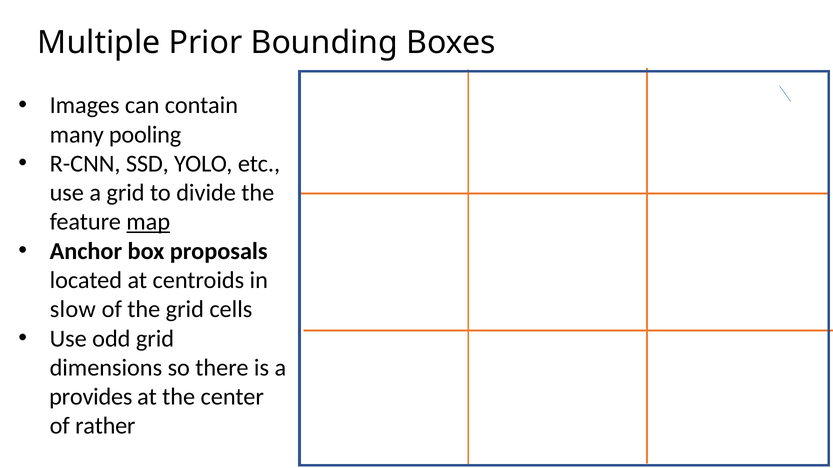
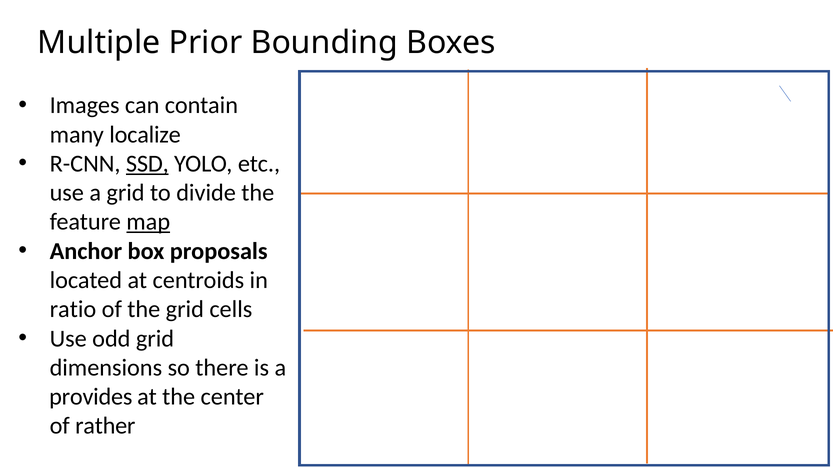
pooling: pooling -> localize
SSD underline: none -> present
slow: slow -> ratio
